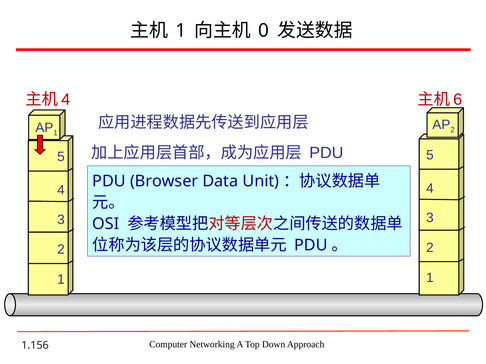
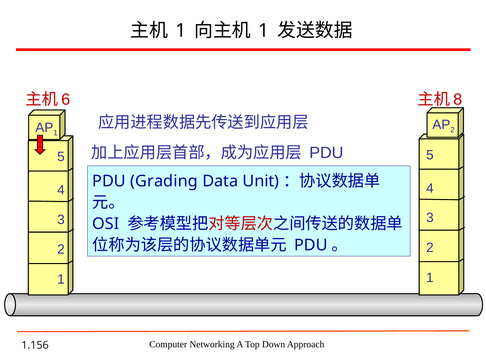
0 at (264, 30): 0 -> 1
4 at (66, 100): 4 -> 6
6: 6 -> 8
Browser: Browser -> Grading
